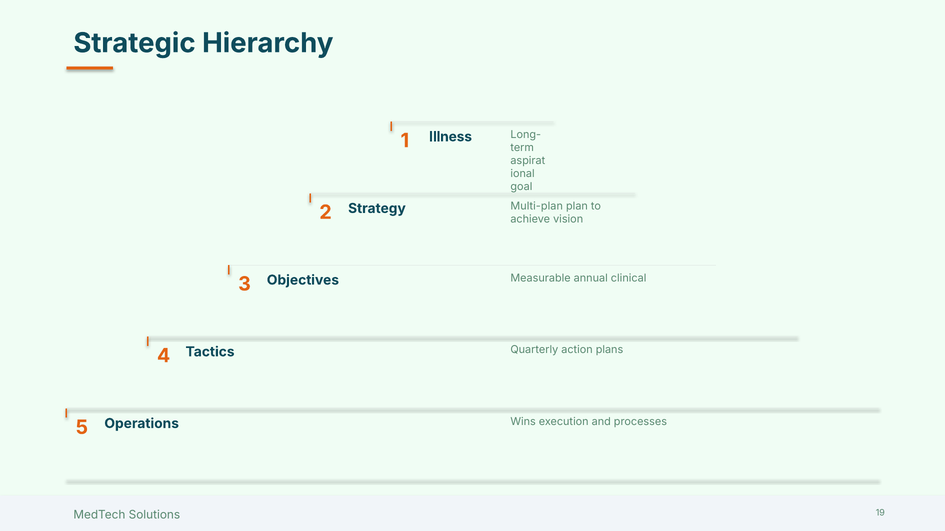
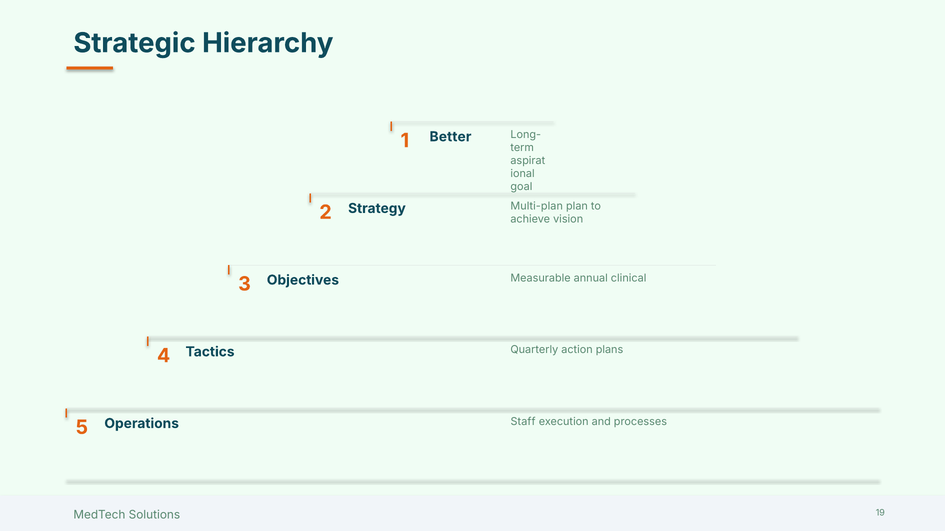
Illness: Illness -> Better
Wins: Wins -> Staff
